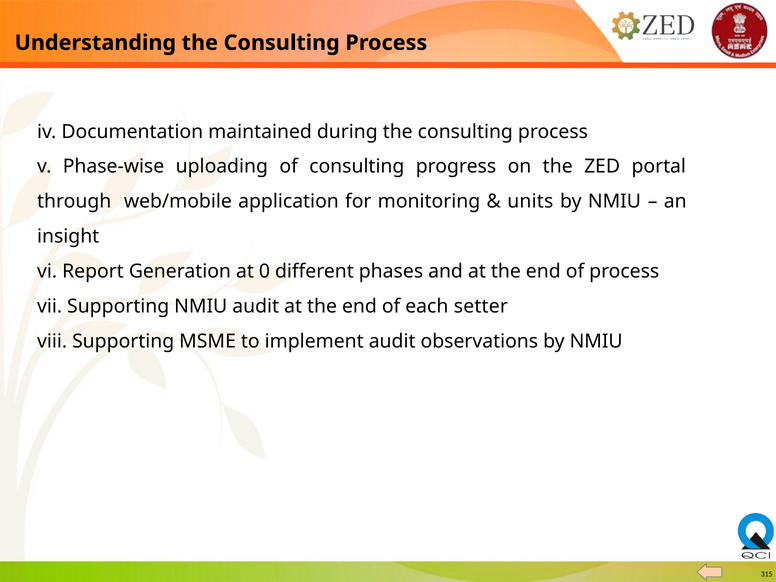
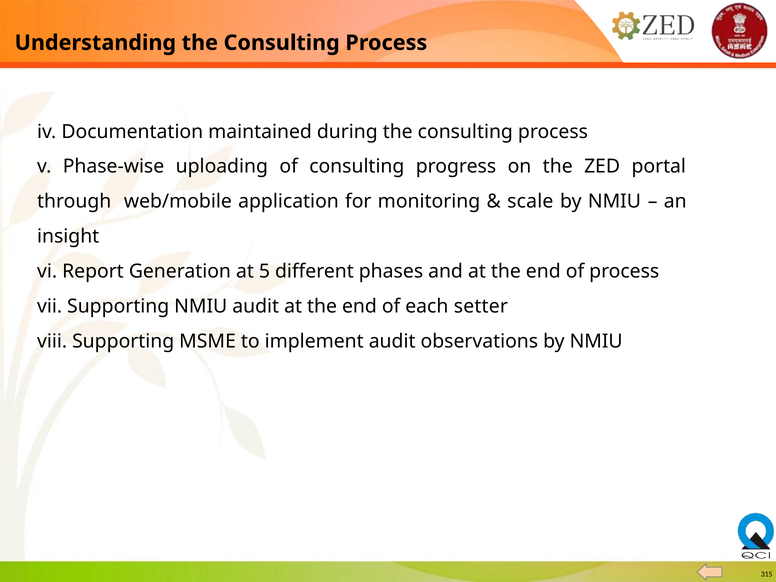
units: units -> scale
0: 0 -> 5
